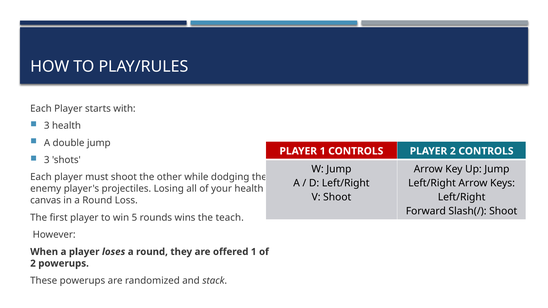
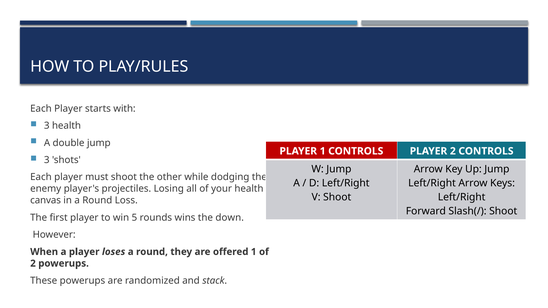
teach: teach -> down
